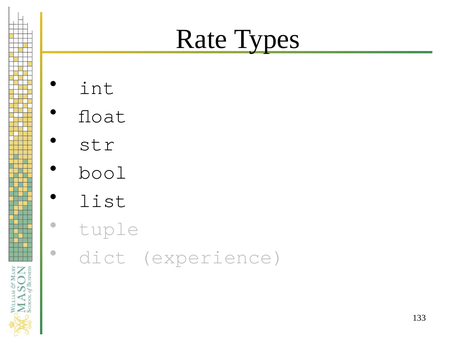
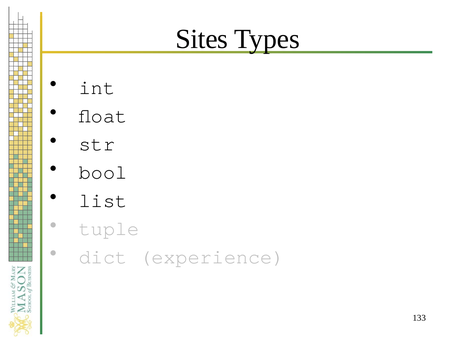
Rate: Rate -> Sites
